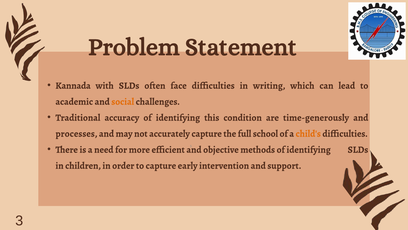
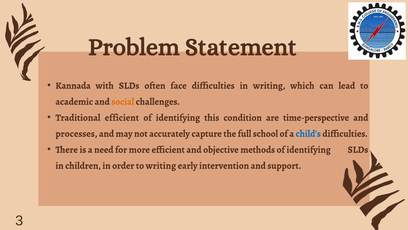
Traditional accuracy: accuracy -> efficient
time-generously: time-generously -> time-perspective
child's colour: orange -> blue
to capture: capture -> writing
